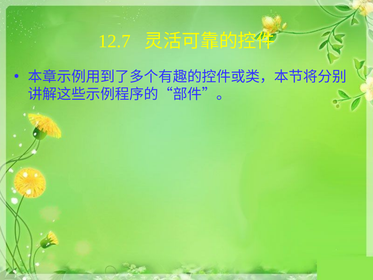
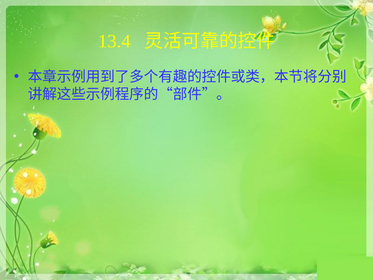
12.7: 12.7 -> 13.4
